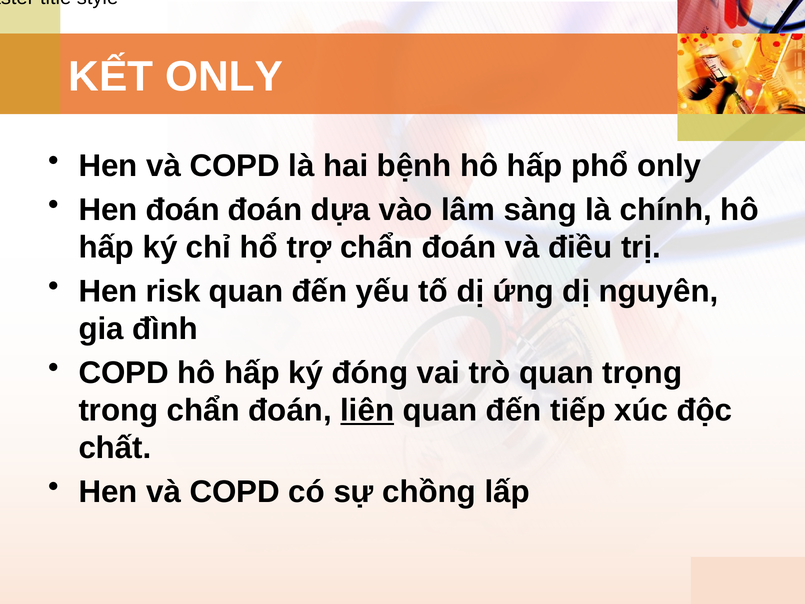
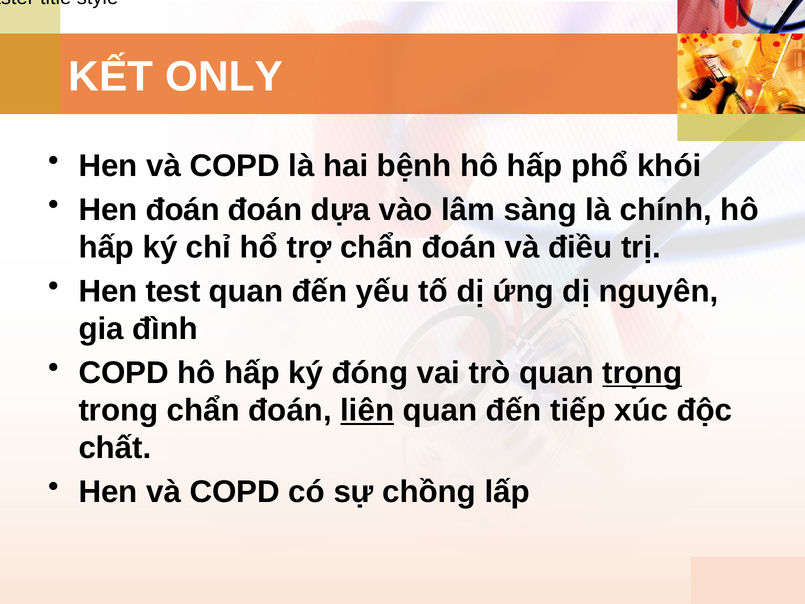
phổ only: only -> khói
risk: risk -> test
trọng underline: none -> present
